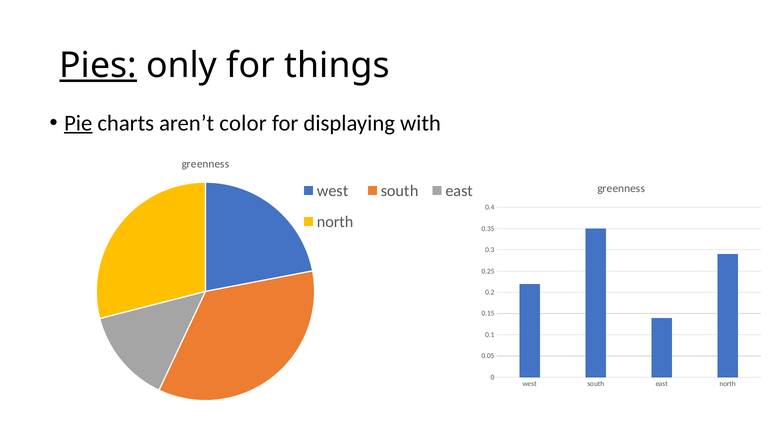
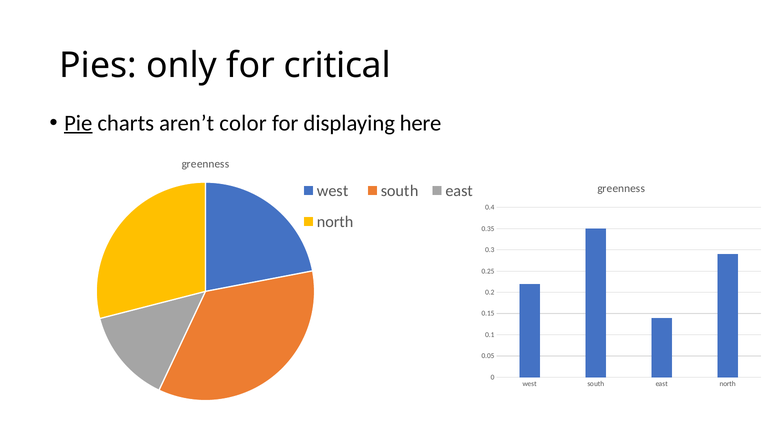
Pies underline: present -> none
things: things -> critical
with: with -> here
